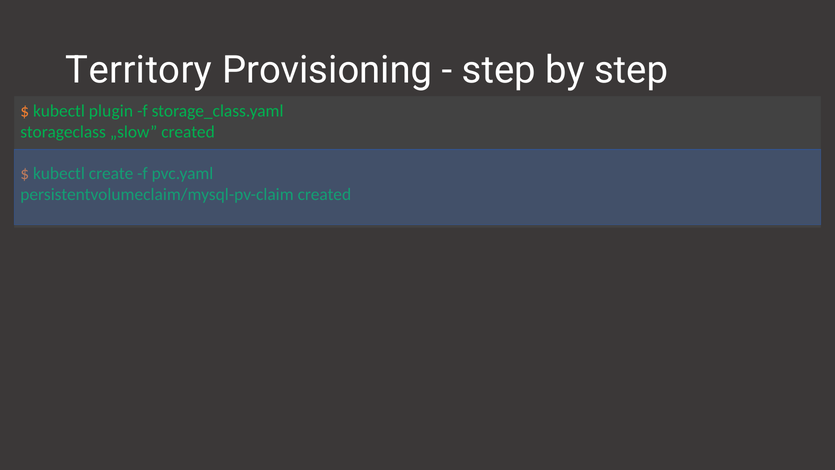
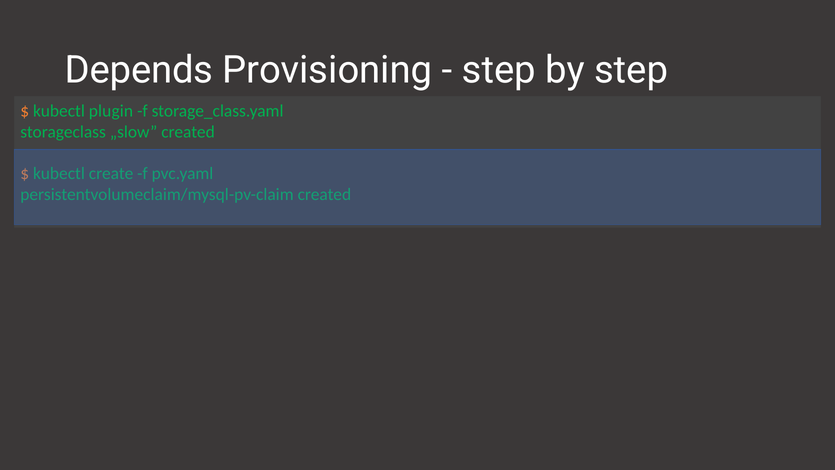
Territory: Territory -> Depends
